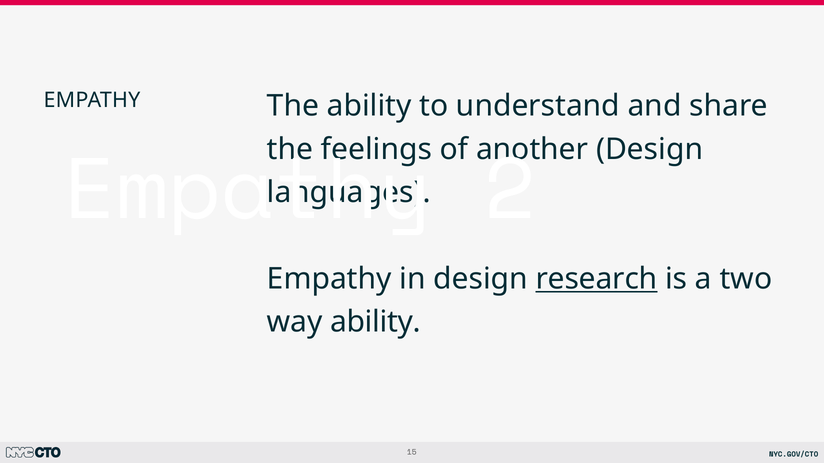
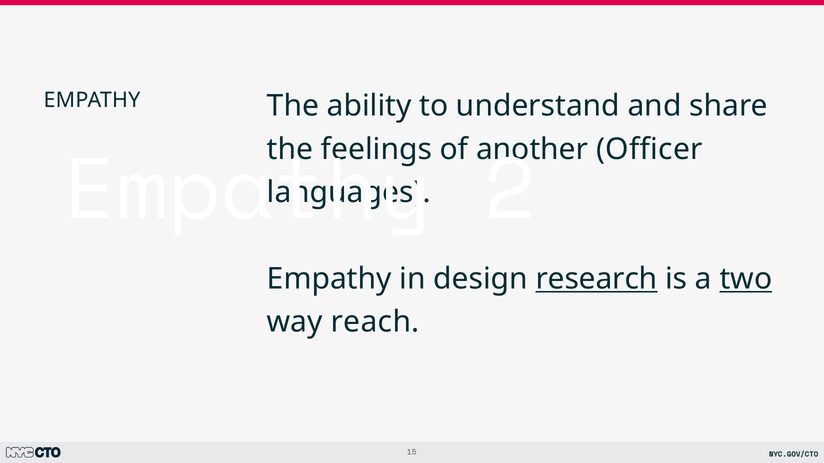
another Design: Design -> Officer
two underline: none -> present
way ability: ability -> reach
